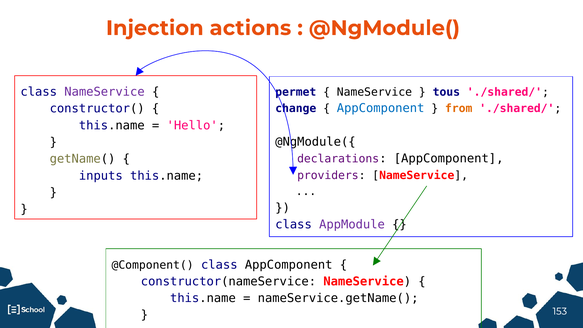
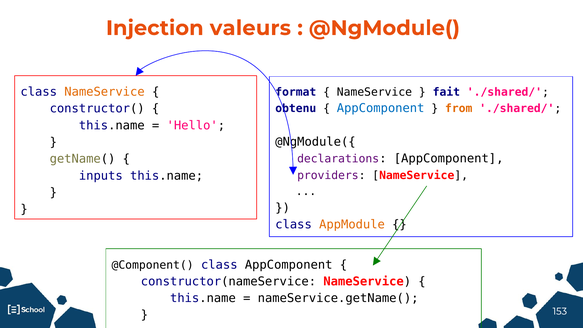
actions: actions -> valeurs
NameService at (104, 92) colour: purple -> orange
permet: permet -> format
tous: tous -> fait
change: change -> obtenu
AppModule colour: purple -> orange
